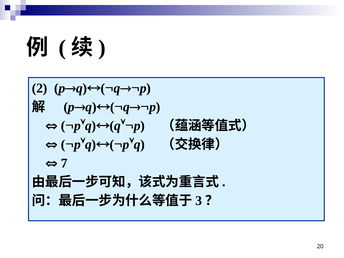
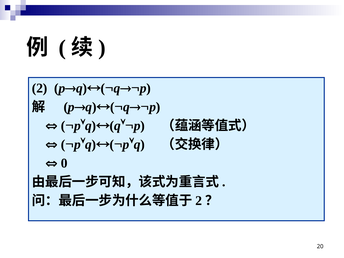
7: 7 -> 0
3 at (199, 201): 3 -> 2
